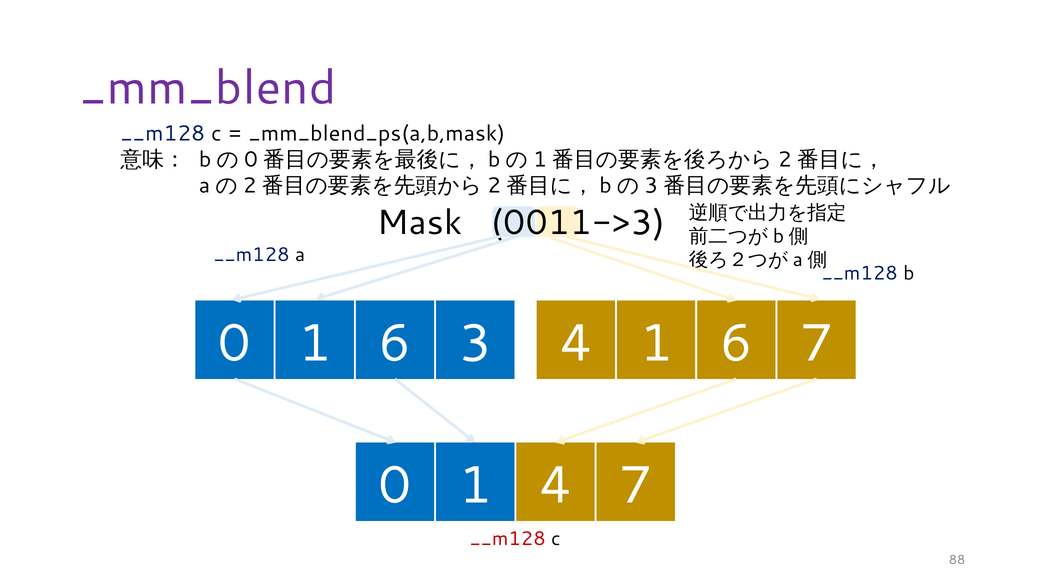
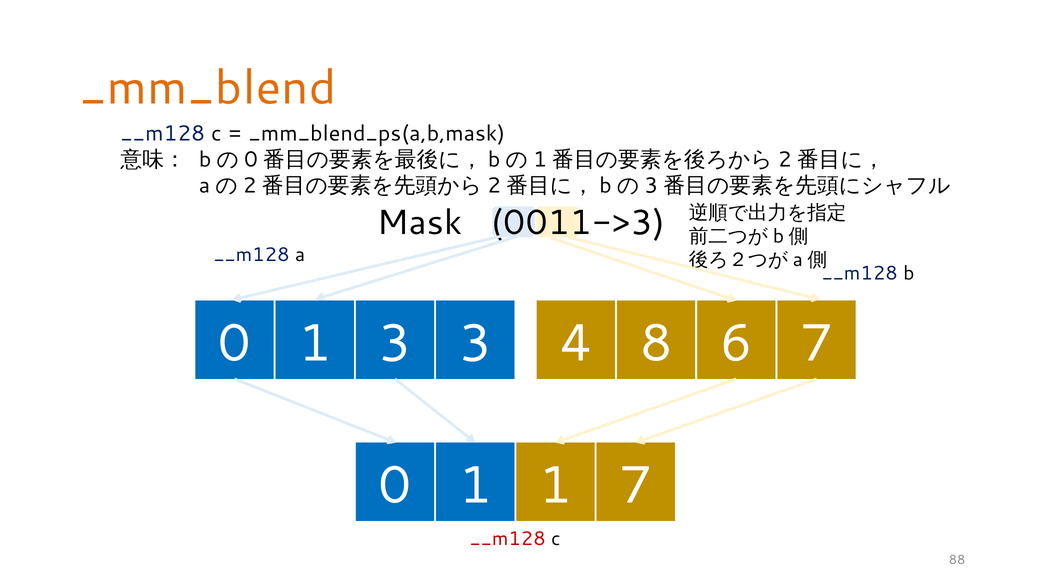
_mm_blend colour: purple -> orange
0 1 6: 6 -> 3
4 1: 1 -> 8
1 4: 4 -> 1
